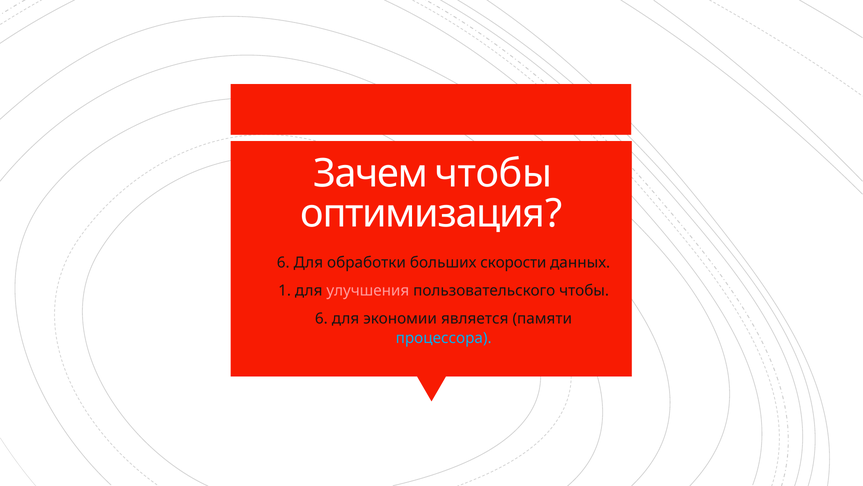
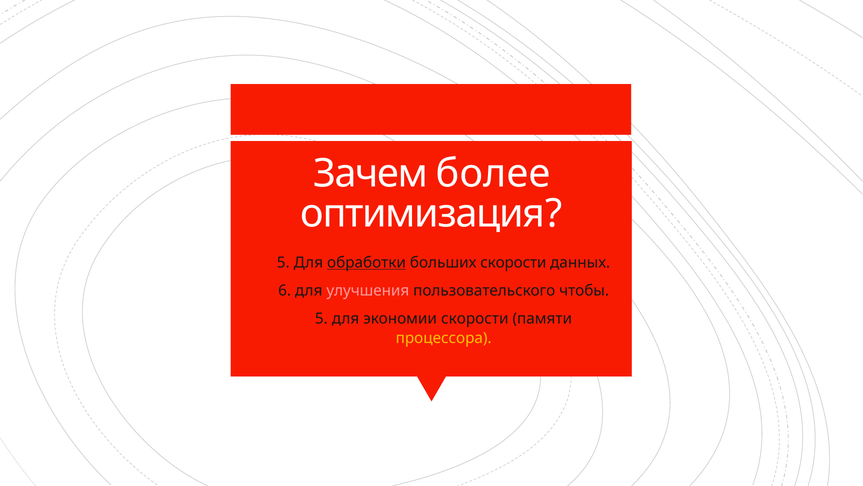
Зачем чтобы: чтобы -> более
1 6: 6 -> 5
обработки underline: none -> present
2 1: 1 -> 6
3 6: 6 -> 5
экономии является: является -> скорости
процессора colour: light blue -> yellow
